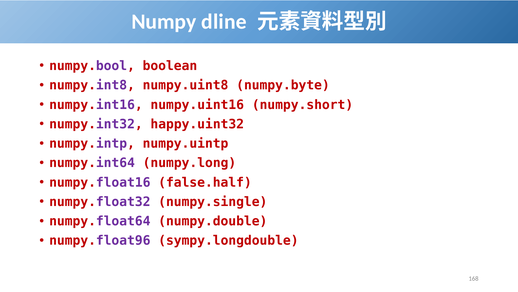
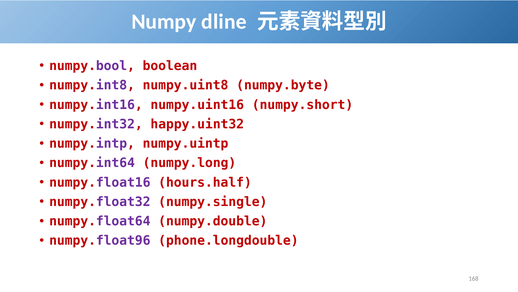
false.half: false.half -> hours.half
sympy.longdouble: sympy.longdouble -> phone.longdouble
